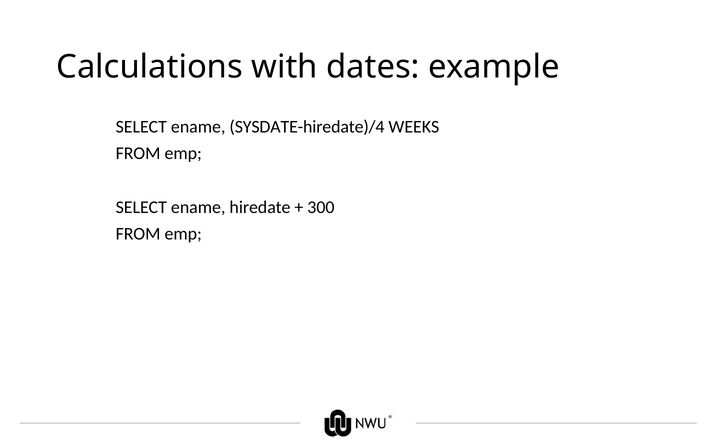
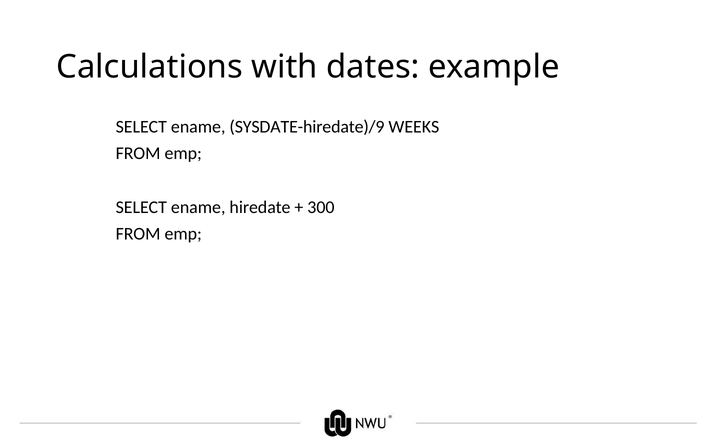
SYSDATE-hiredate)/4: SYSDATE-hiredate)/4 -> SYSDATE-hiredate)/9
